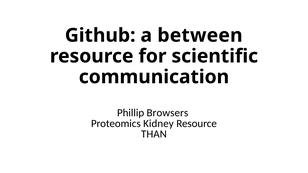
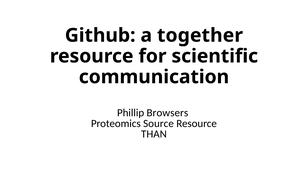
between: between -> together
Kidney: Kidney -> Source
